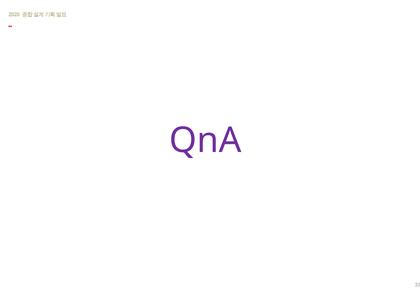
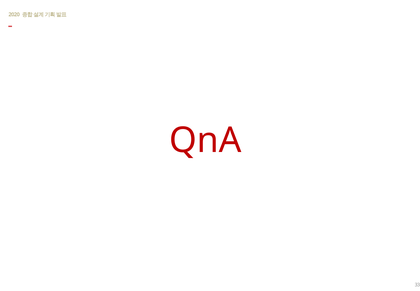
QnA colour: purple -> red
